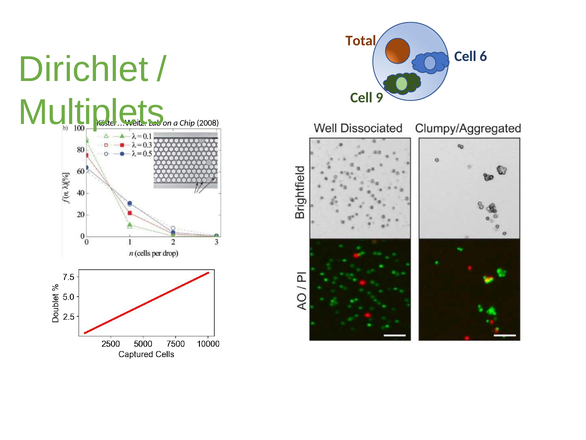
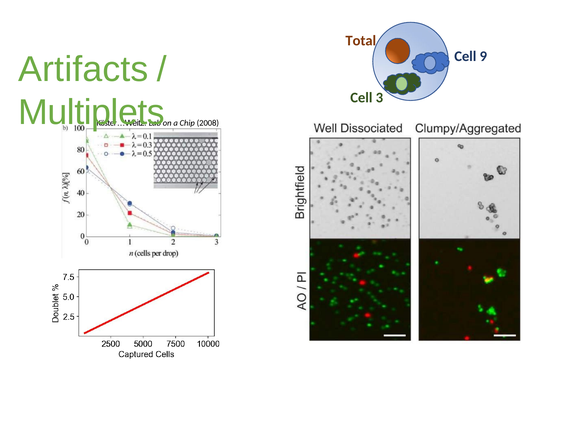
6: 6 -> 9
Dirichlet: Dirichlet -> Artifacts
9: 9 -> 3
